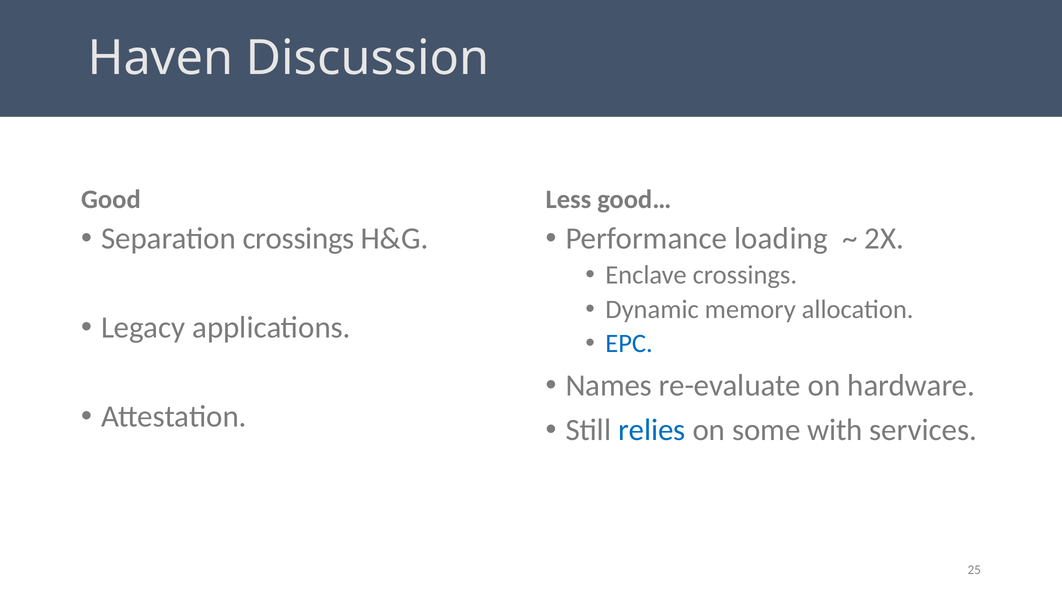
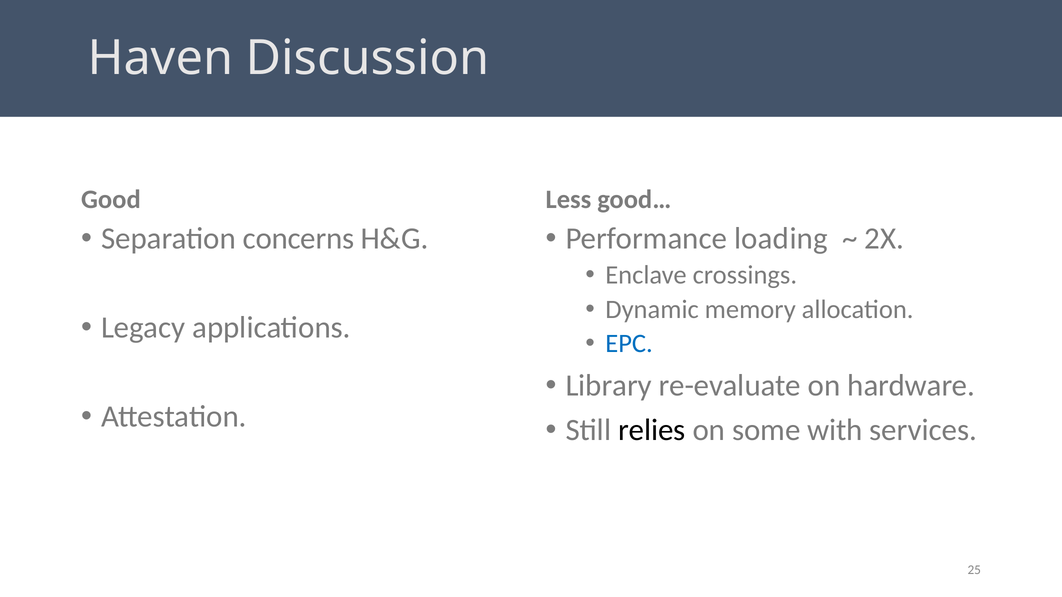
Separation crossings: crossings -> concerns
Names: Names -> Library
relies colour: blue -> black
